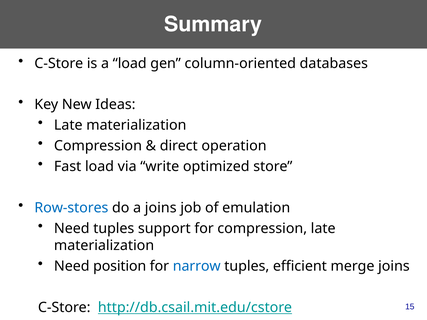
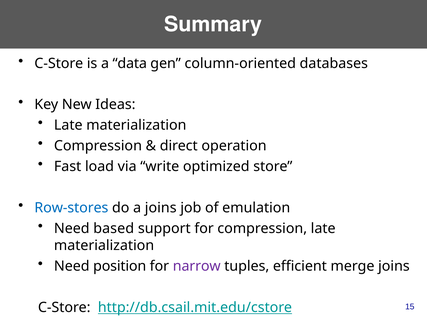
a load: load -> data
Need tuples: tuples -> based
narrow colour: blue -> purple
